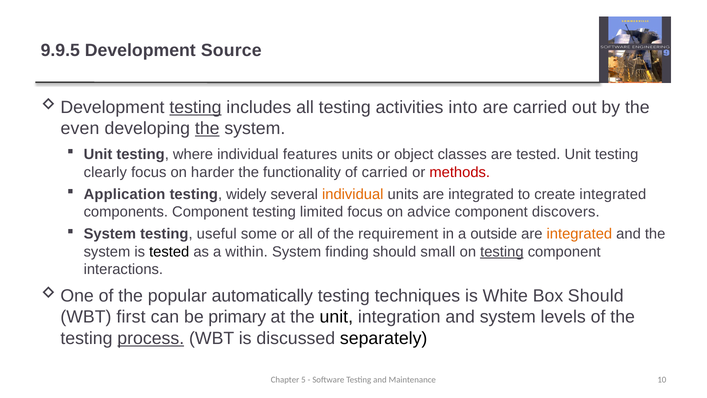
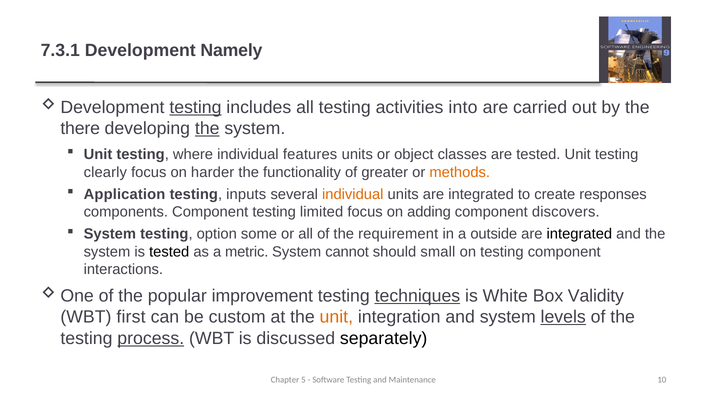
9.9.5: 9.9.5 -> 7.3.1
Source: Source -> Namely
even: even -> there
of carried: carried -> greater
methods colour: red -> orange
widely: widely -> inputs
create integrated: integrated -> responses
advice: advice -> adding
useful: useful -> option
integrated at (579, 234) colour: orange -> black
within: within -> metric
finding: finding -> cannot
testing at (502, 252) underline: present -> none
automatically: automatically -> improvement
techniques underline: none -> present
Box Should: Should -> Validity
primary: primary -> custom
unit at (336, 317) colour: black -> orange
levels underline: none -> present
